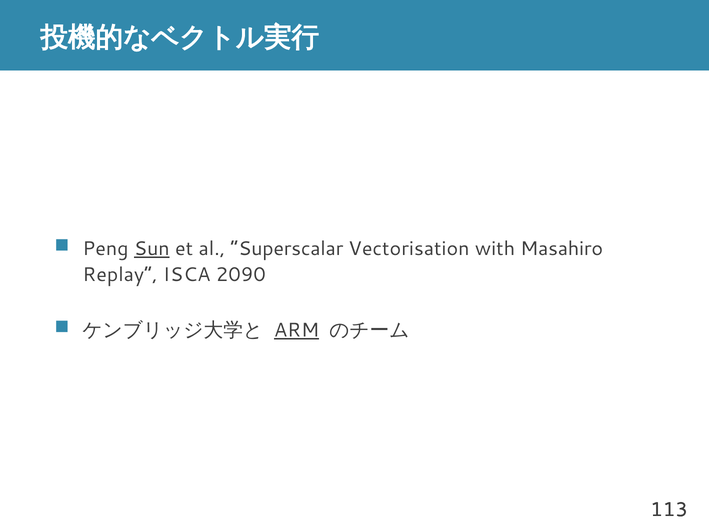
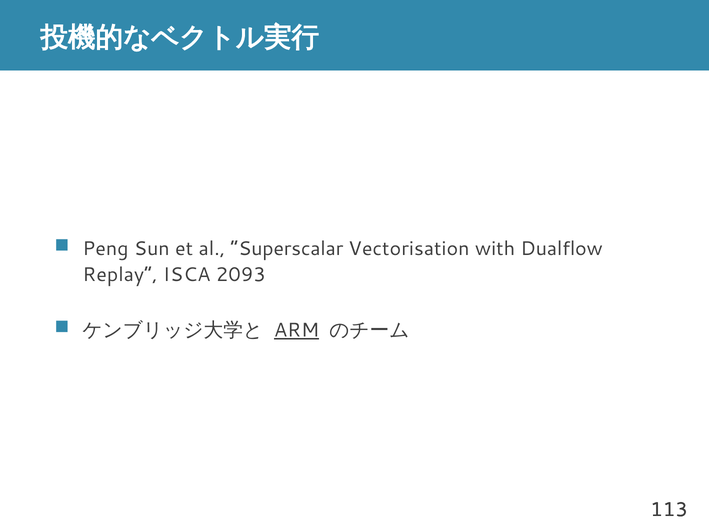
Sun underline: present -> none
Masahiro: Masahiro -> Dualflow
2090: 2090 -> 2093
